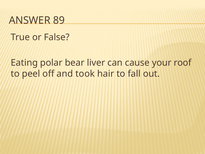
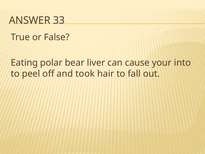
89: 89 -> 33
roof: roof -> into
